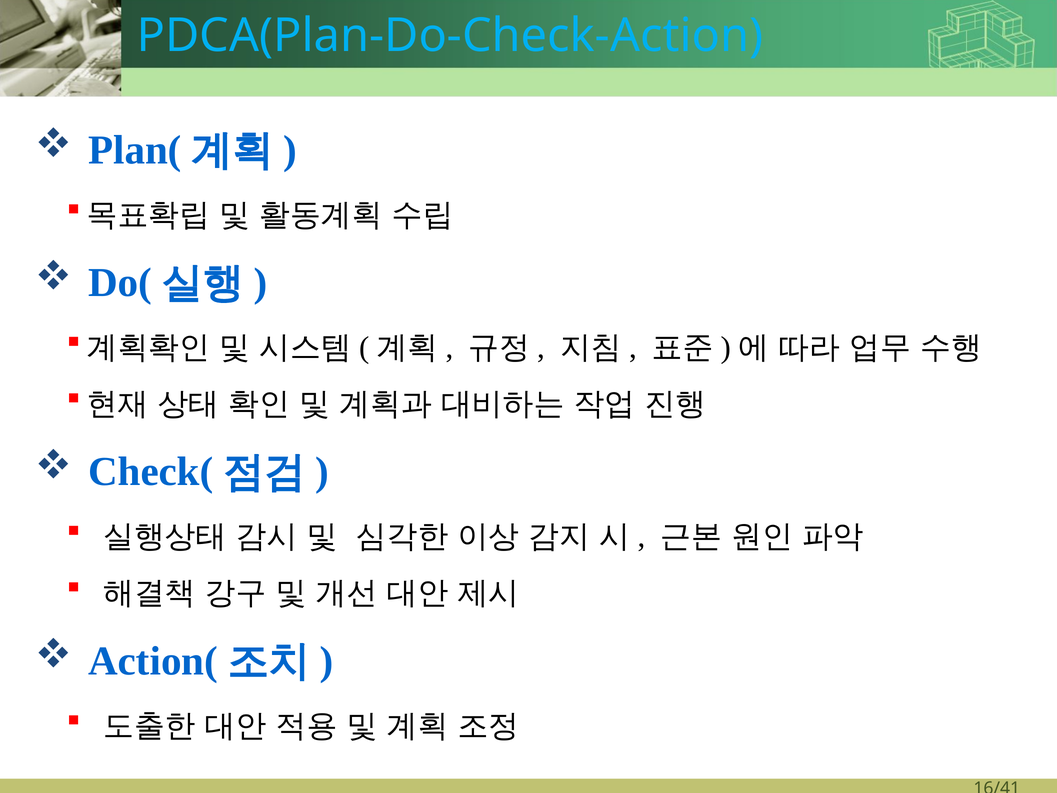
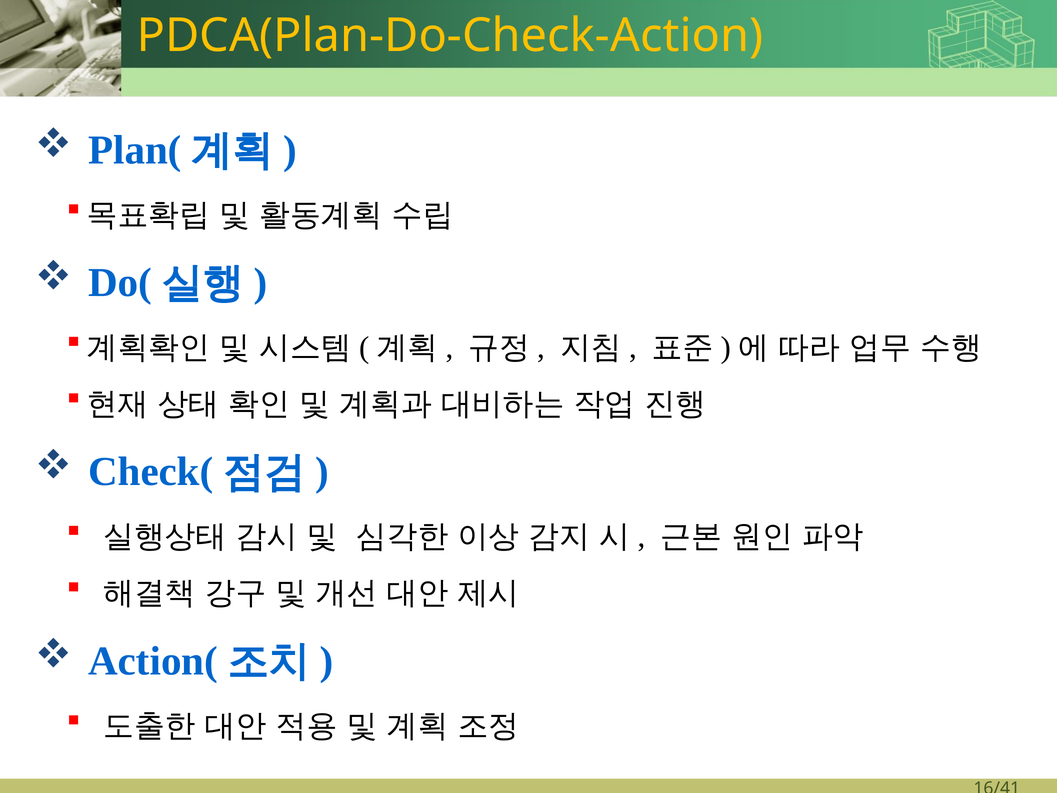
PDCA(Plan-Do-Check-Action colour: light blue -> yellow
